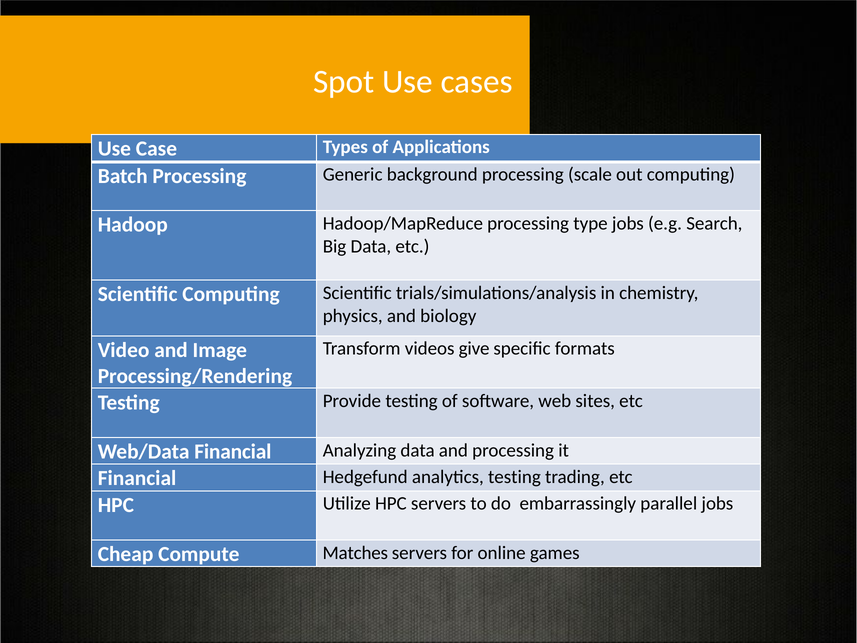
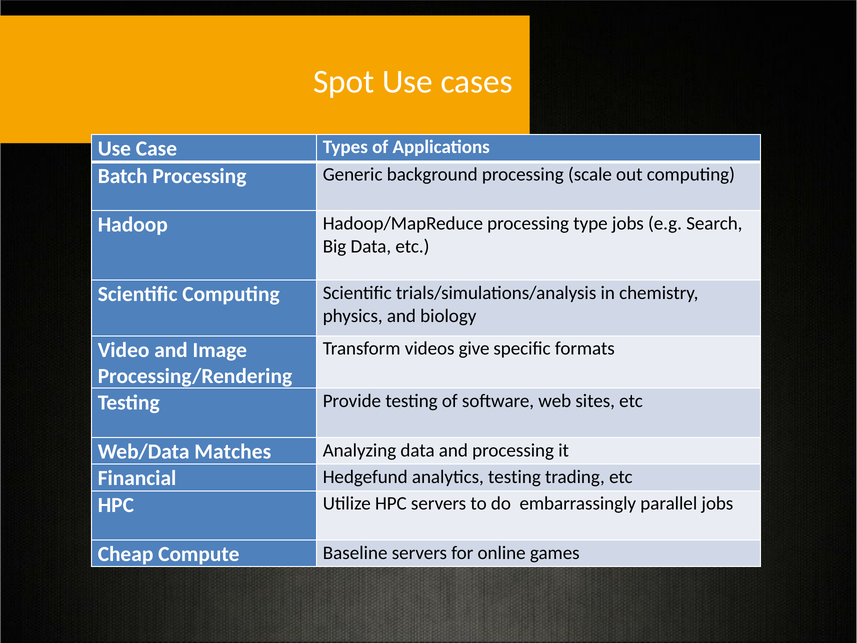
Web/Data Financial: Financial -> Matches
Matches: Matches -> Baseline
